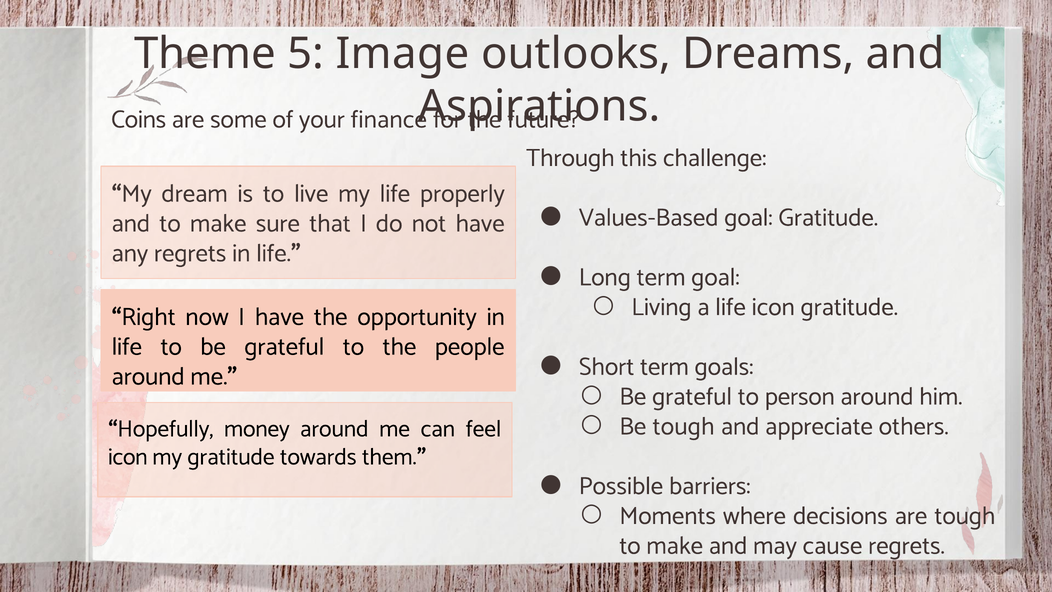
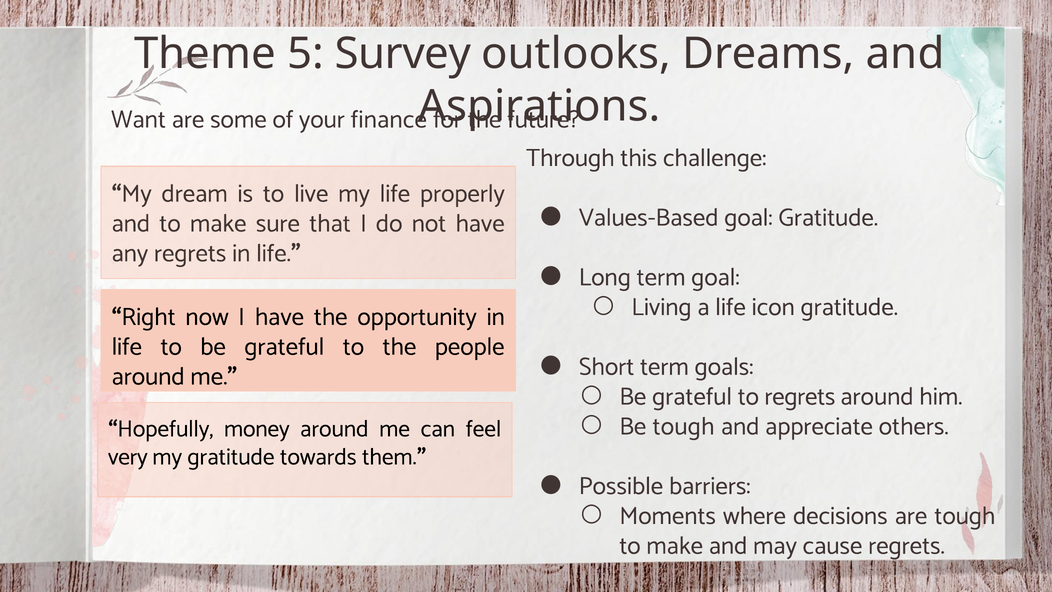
Image: Image -> Survey
Coins: Coins -> Want
to person: person -> regrets
icon at (128, 457): icon -> very
